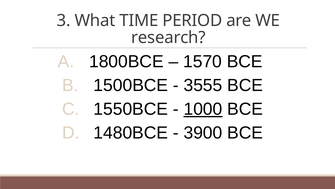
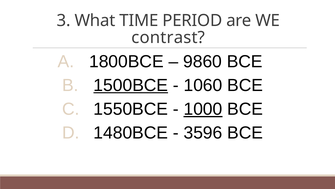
research: research -> contrast
1570: 1570 -> 9860
1500BCE underline: none -> present
3555: 3555 -> 1060
3900: 3900 -> 3596
